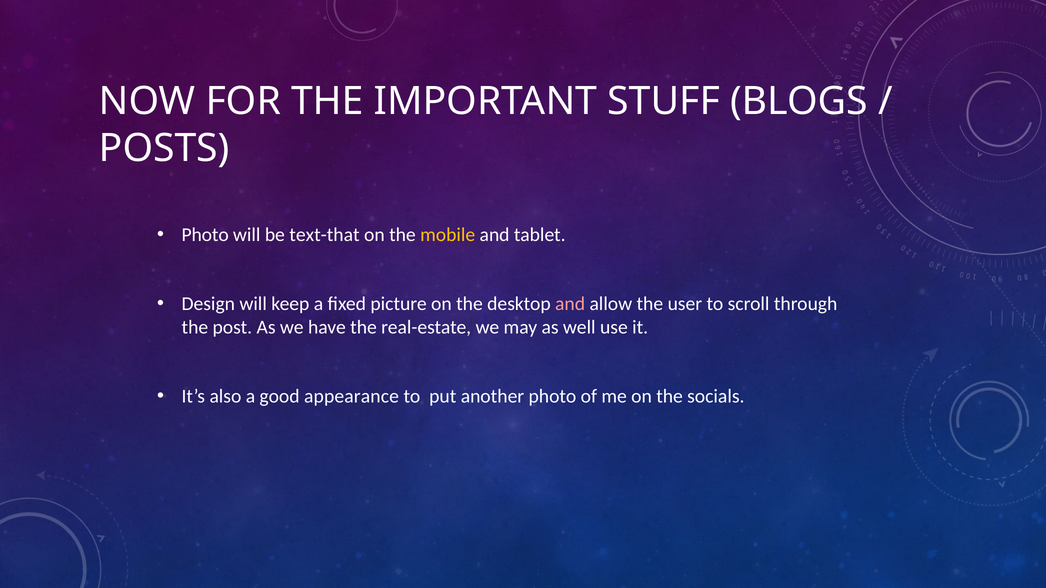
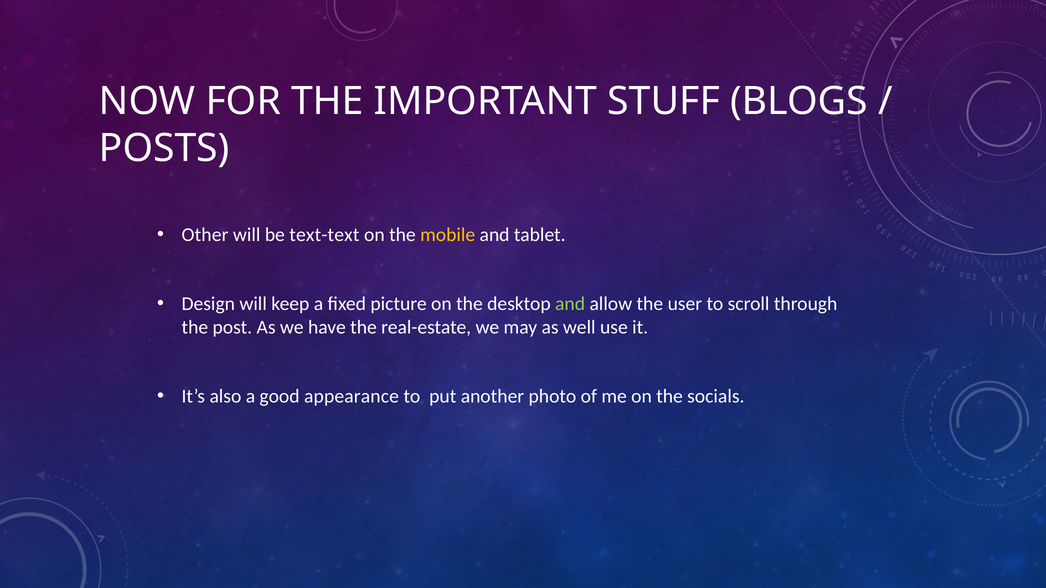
Photo at (205, 235): Photo -> Other
text-that: text-that -> text-text
and at (570, 304) colour: pink -> light green
